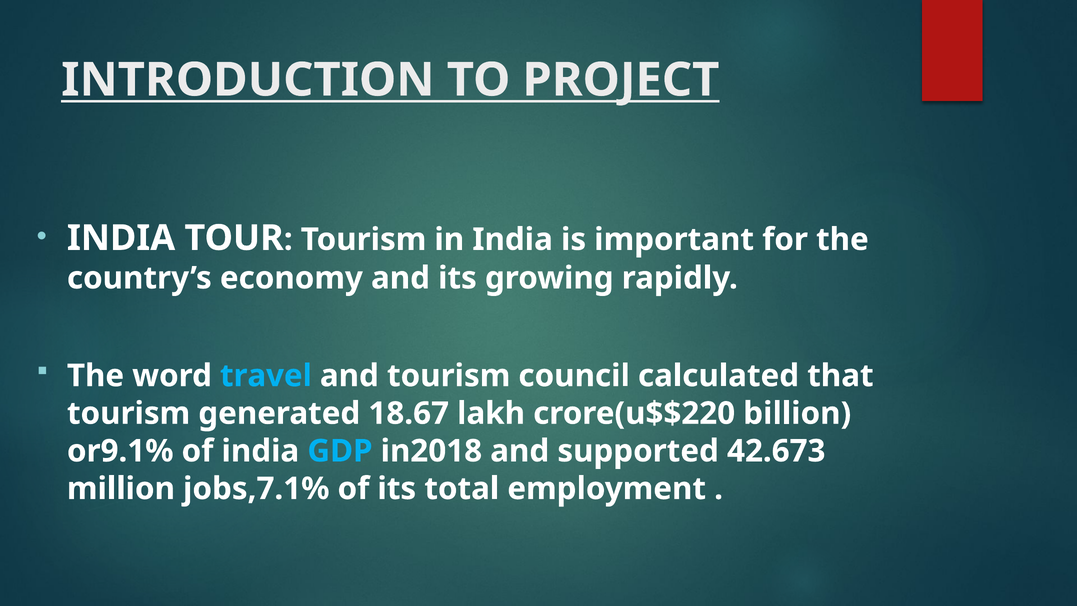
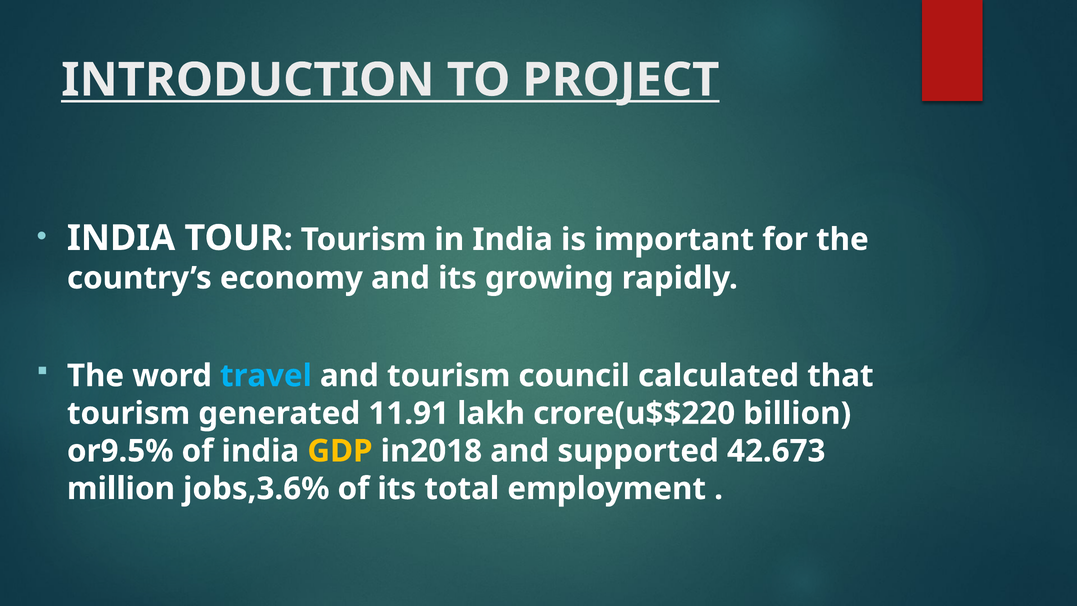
18.67: 18.67 -> 11.91
or9.1%: or9.1% -> or9.5%
GDP colour: light blue -> yellow
jobs,7.1%: jobs,7.1% -> jobs,3.6%
